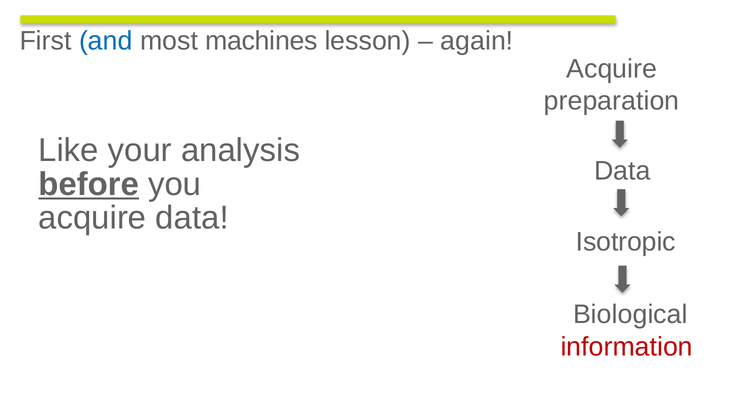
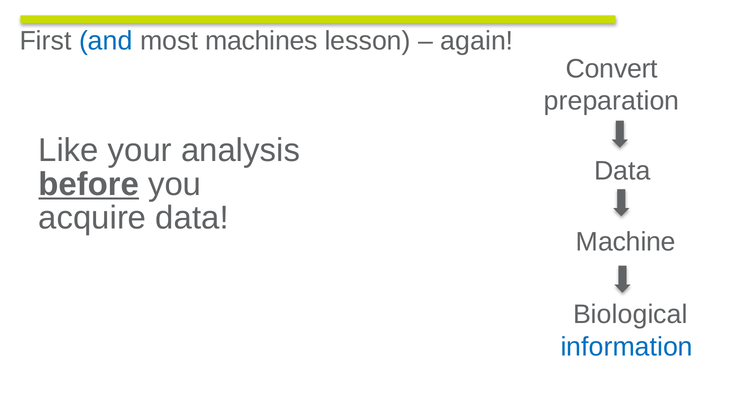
Acquire at (612, 69): Acquire -> Convert
Isotropic: Isotropic -> Machine
information colour: red -> blue
